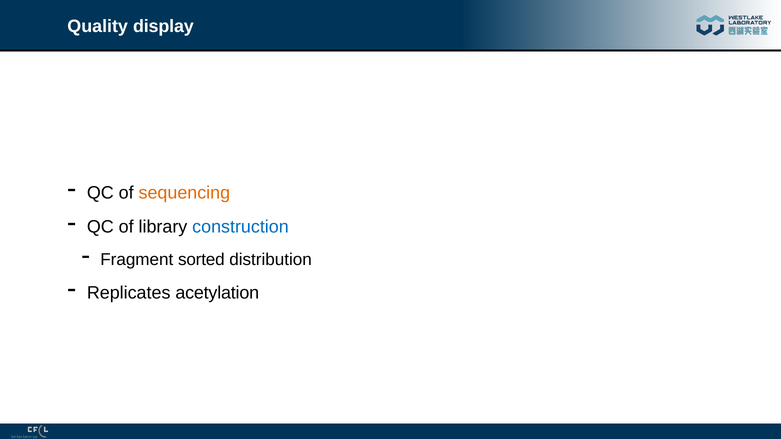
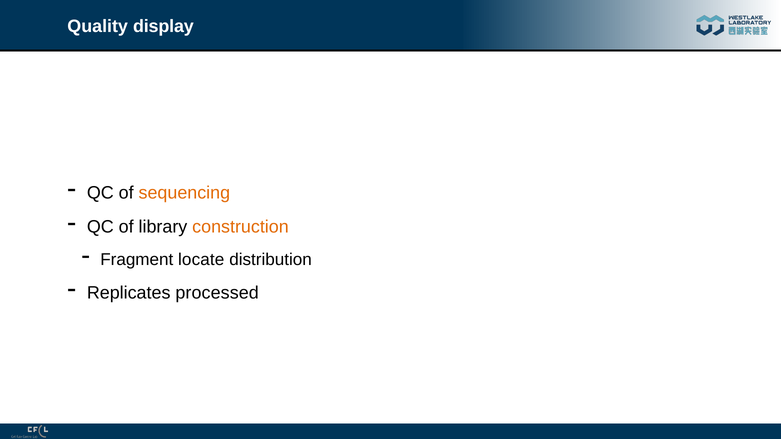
construction colour: blue -> orange
sorted: sorted -> locate
acetylation: acetylation -> processed
